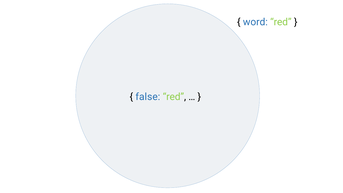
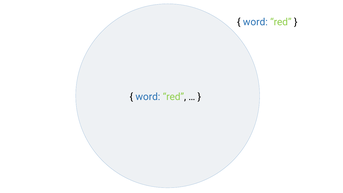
false at (148, 97): false -> word
